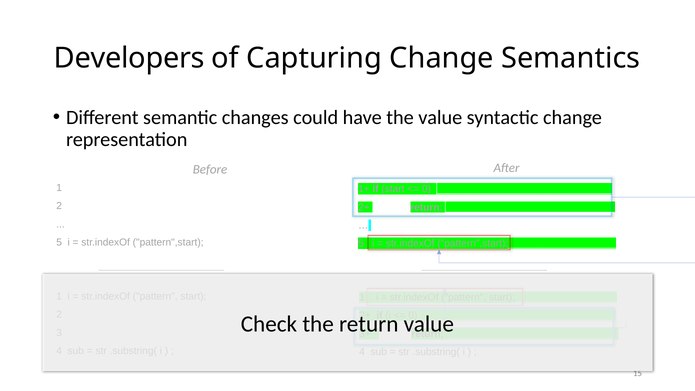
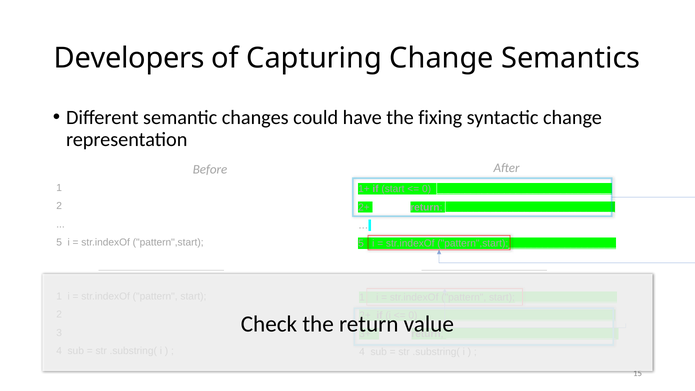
the value: value -> fixing
